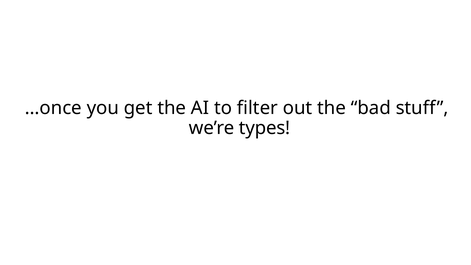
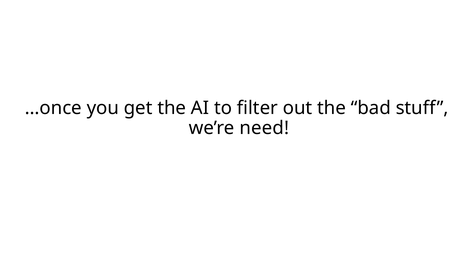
types: types -> need
